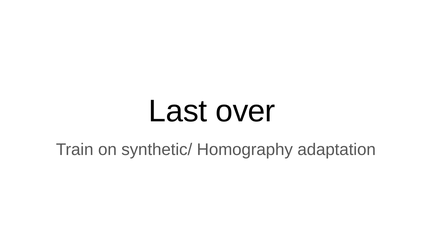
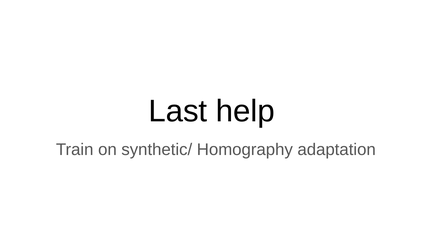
over: over -> help
